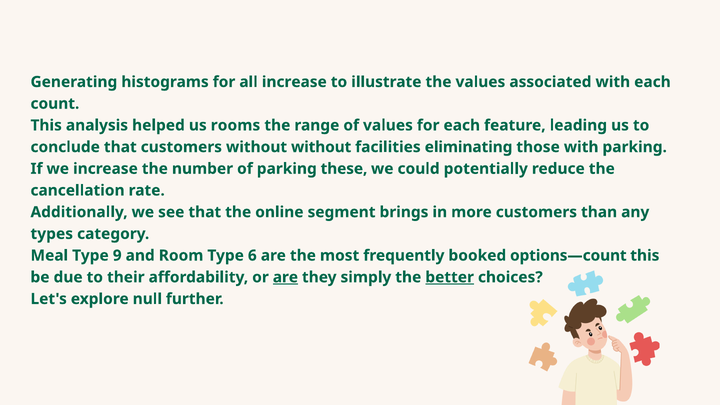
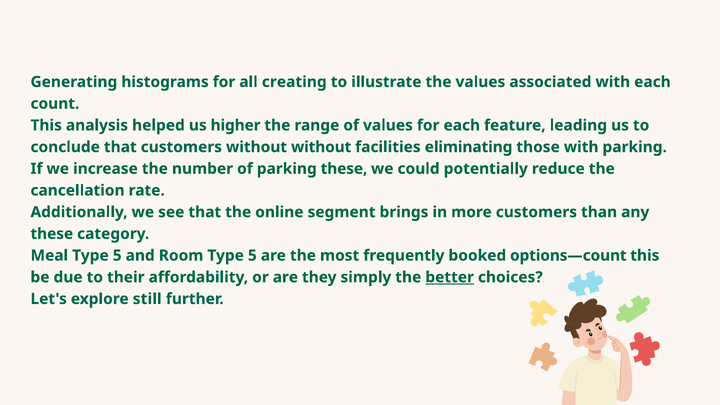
all increase: increase -> creating
rooms: rooms -> higher
types at (52, 234): types -> these
Meal Type 9: 9 -> 5
Room Type 6: 6 -> 5
are at (285, 277) underline: present -> none
null: null -> still
